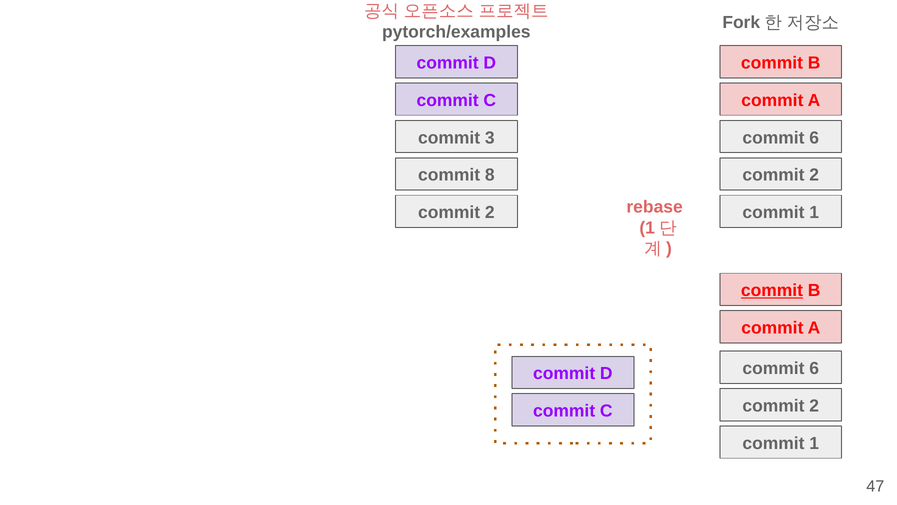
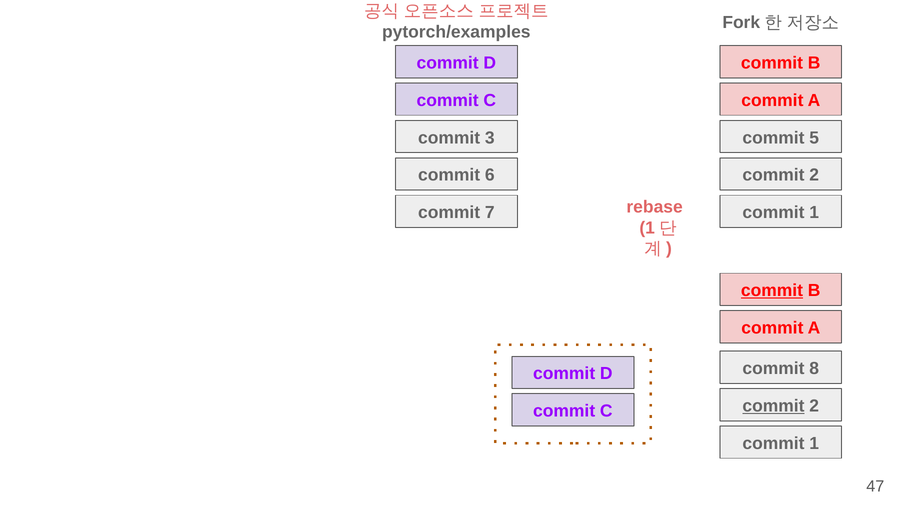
6 at (814, 138): 6 -> 5
8: 8 -> 6
2 at (490, 212): 2 -> 7
6 at (814, 368): 6 -> 8
commit at (773, 406) underline: none -> present
